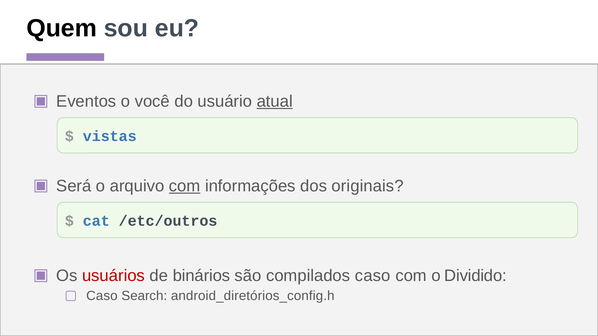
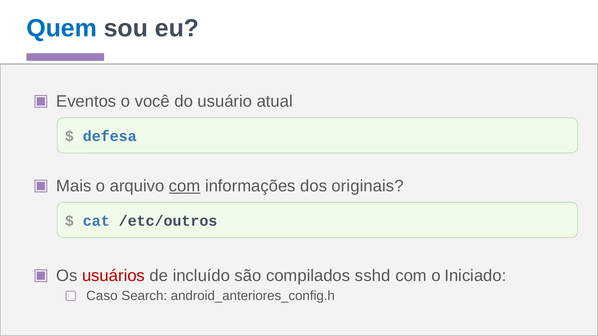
Quem colour: black -> blue
atual underline: present -> none
vistas: vistas -> defesa
Será: Será -> Mais
binários: binários -> incluído
compilados caso: caso -> sshd
Dividido: Dividido -> Iniciado
android_diretórios_config.h: android_diretórios_config.h -> android_anteriores_config.h
